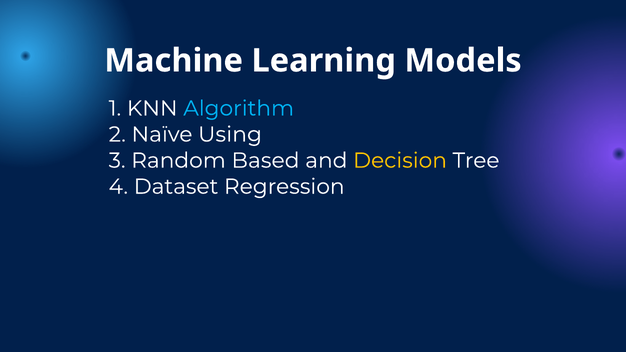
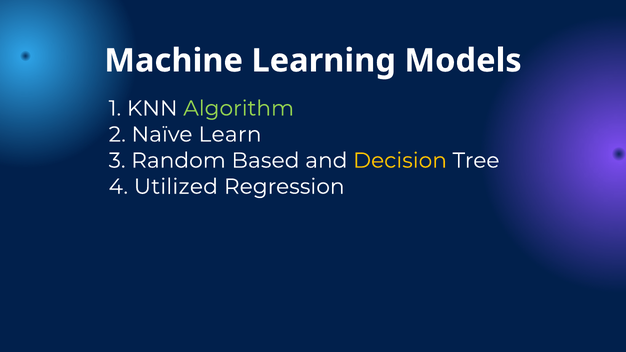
Algorithm colour: light blue -> light green
Using: Using -> Learn
Dataset: Dataset -> Utilized
